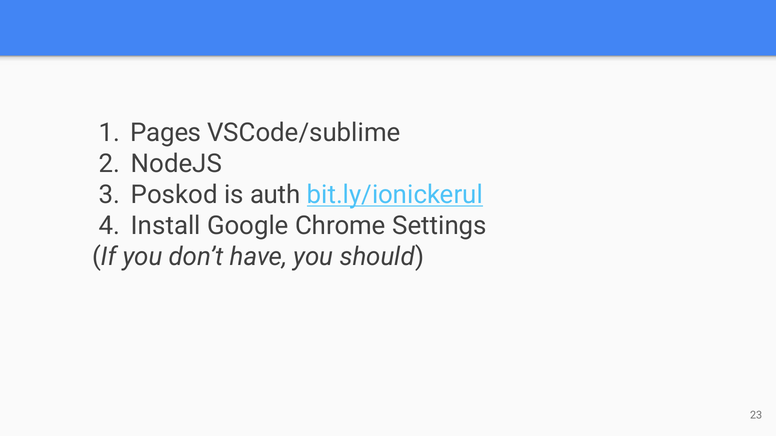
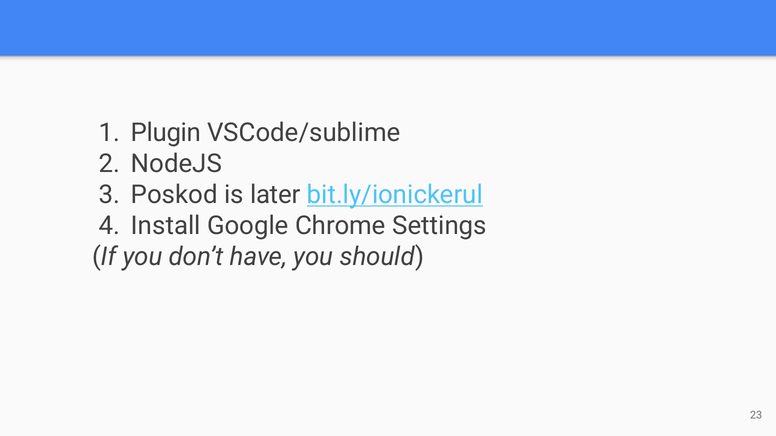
Pages: Pages -> Plugin
auth: auth -> later
